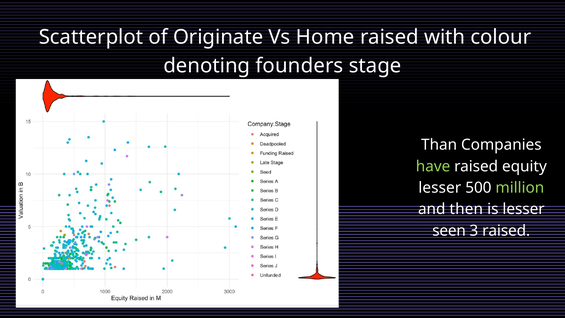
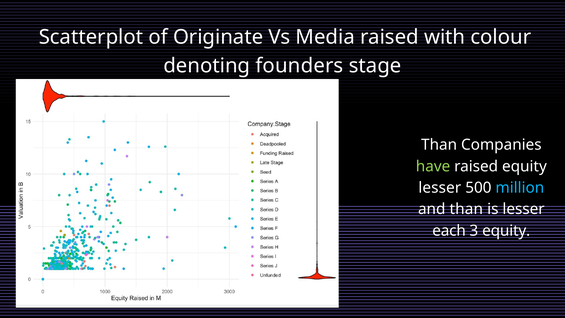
Home: Home -> Media
million colour: light green -> light blue
and then: then -> than
seen: seen -> each
3 raised: raised -> equity
